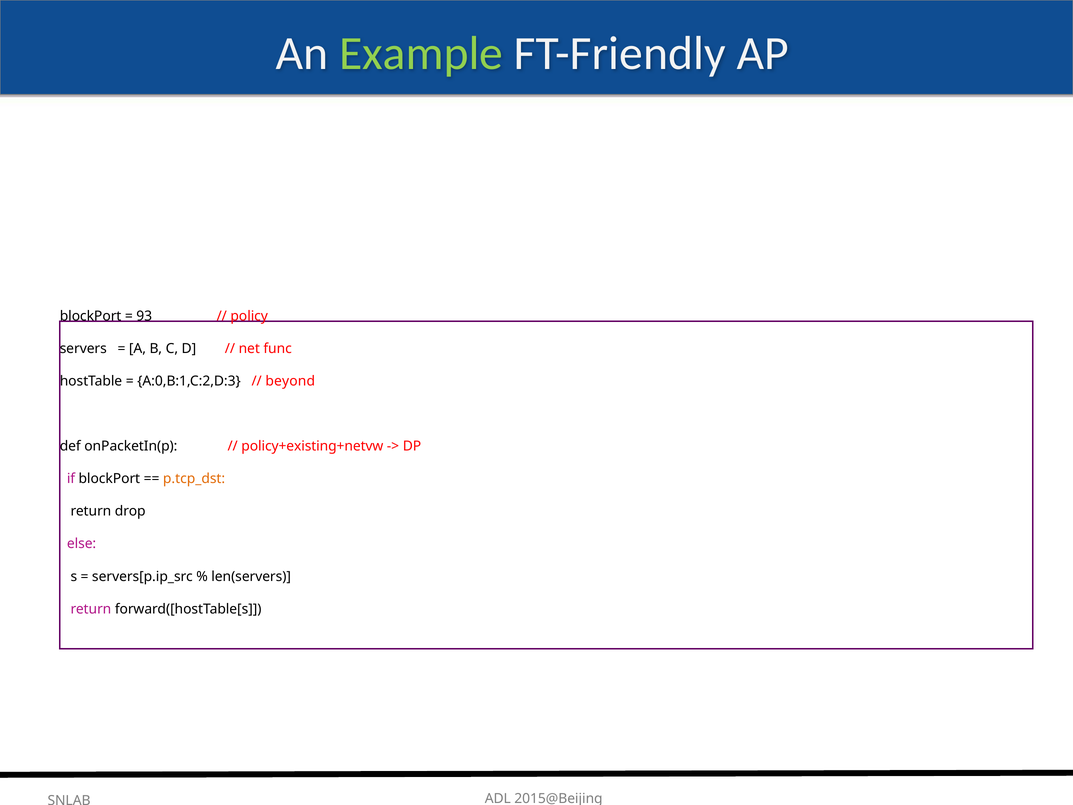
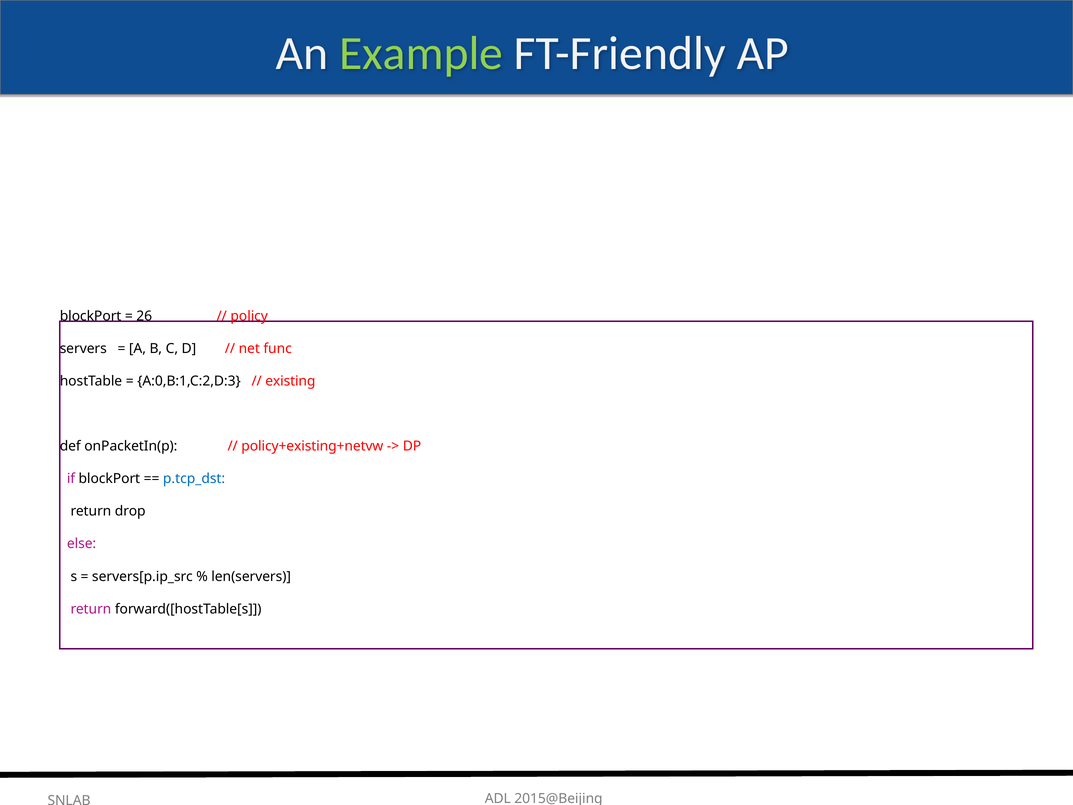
93: 93 -> 26
beyond: beyond -> existing
p.tcp_dst colour: orange -> blue
